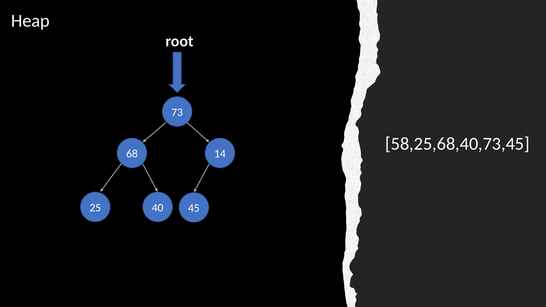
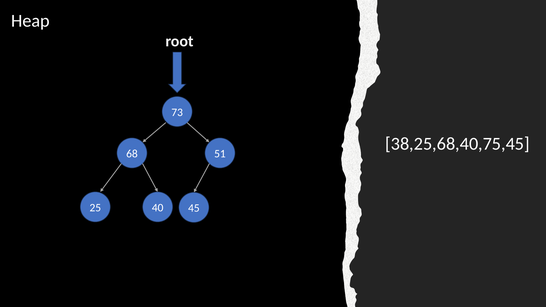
58,25,68,40,73,45: 58,25,68,40,73,45 -> 38,25,68,40,75,45
14: 14 -> 51
